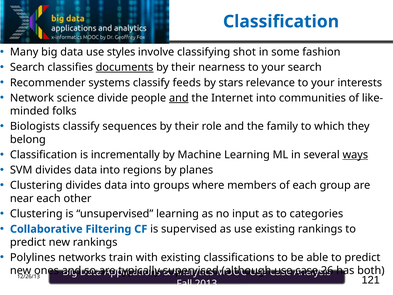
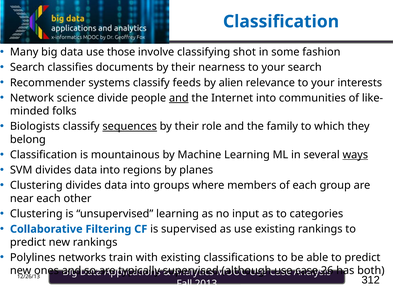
styles: styles -> those
documents underline: present -> none
stars: stars -> alien
sequences underline: none -> present
incrementally: incrementally -> mountainous
121: 121 -> 312
